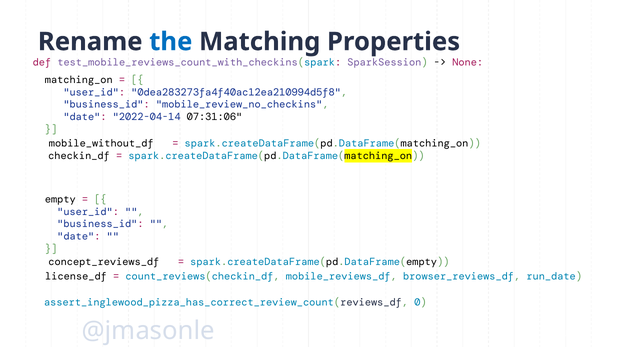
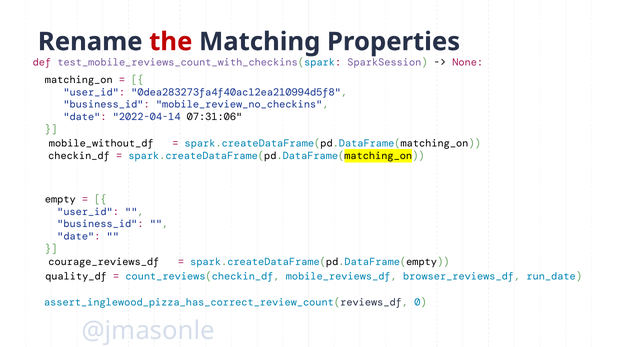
the colour: blue -> red
concept_reviews_df: concept_reviews_df -> courage_reviews_df
license_df: license_df -> quality_df
